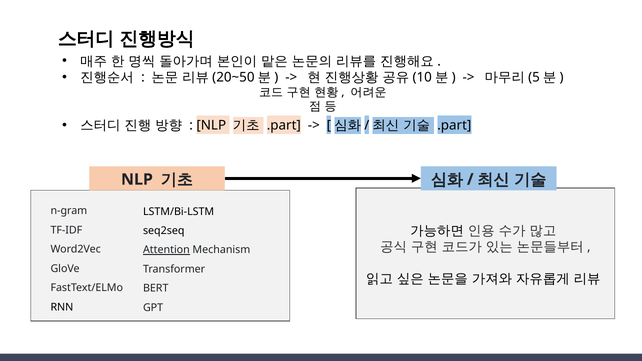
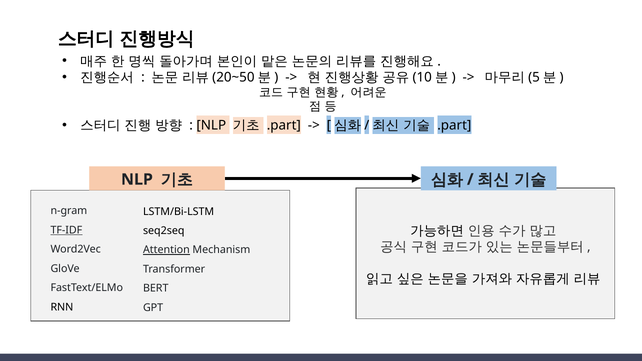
TF-IDF underline: none -> present
